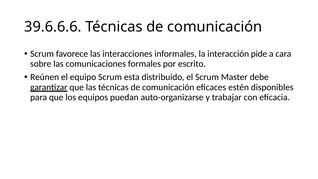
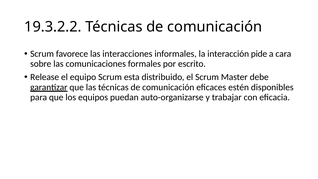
39.6.6.6: 39.6.6.6 -> 19.3.2.2
Reúnen: Reúnen -> Release
